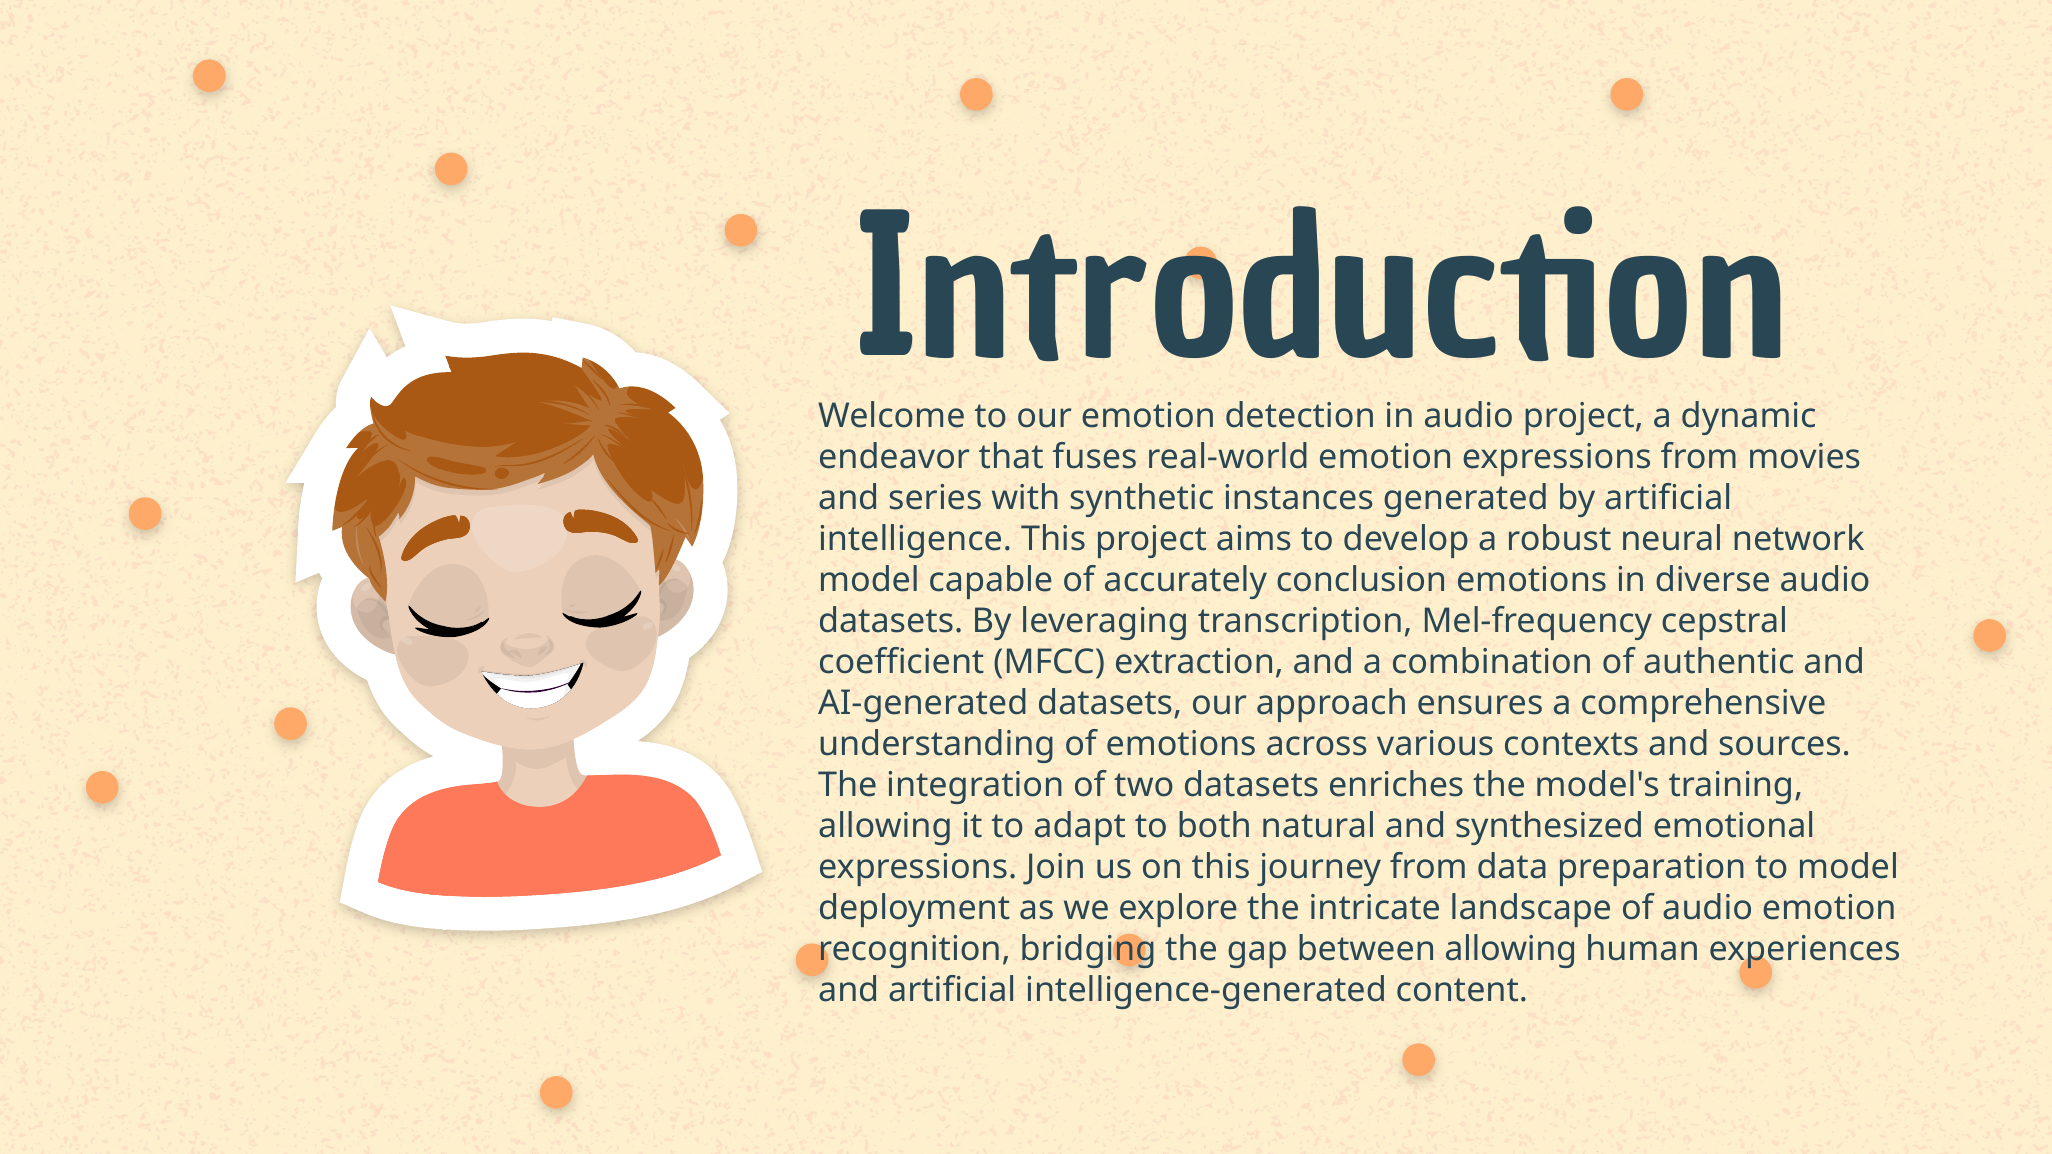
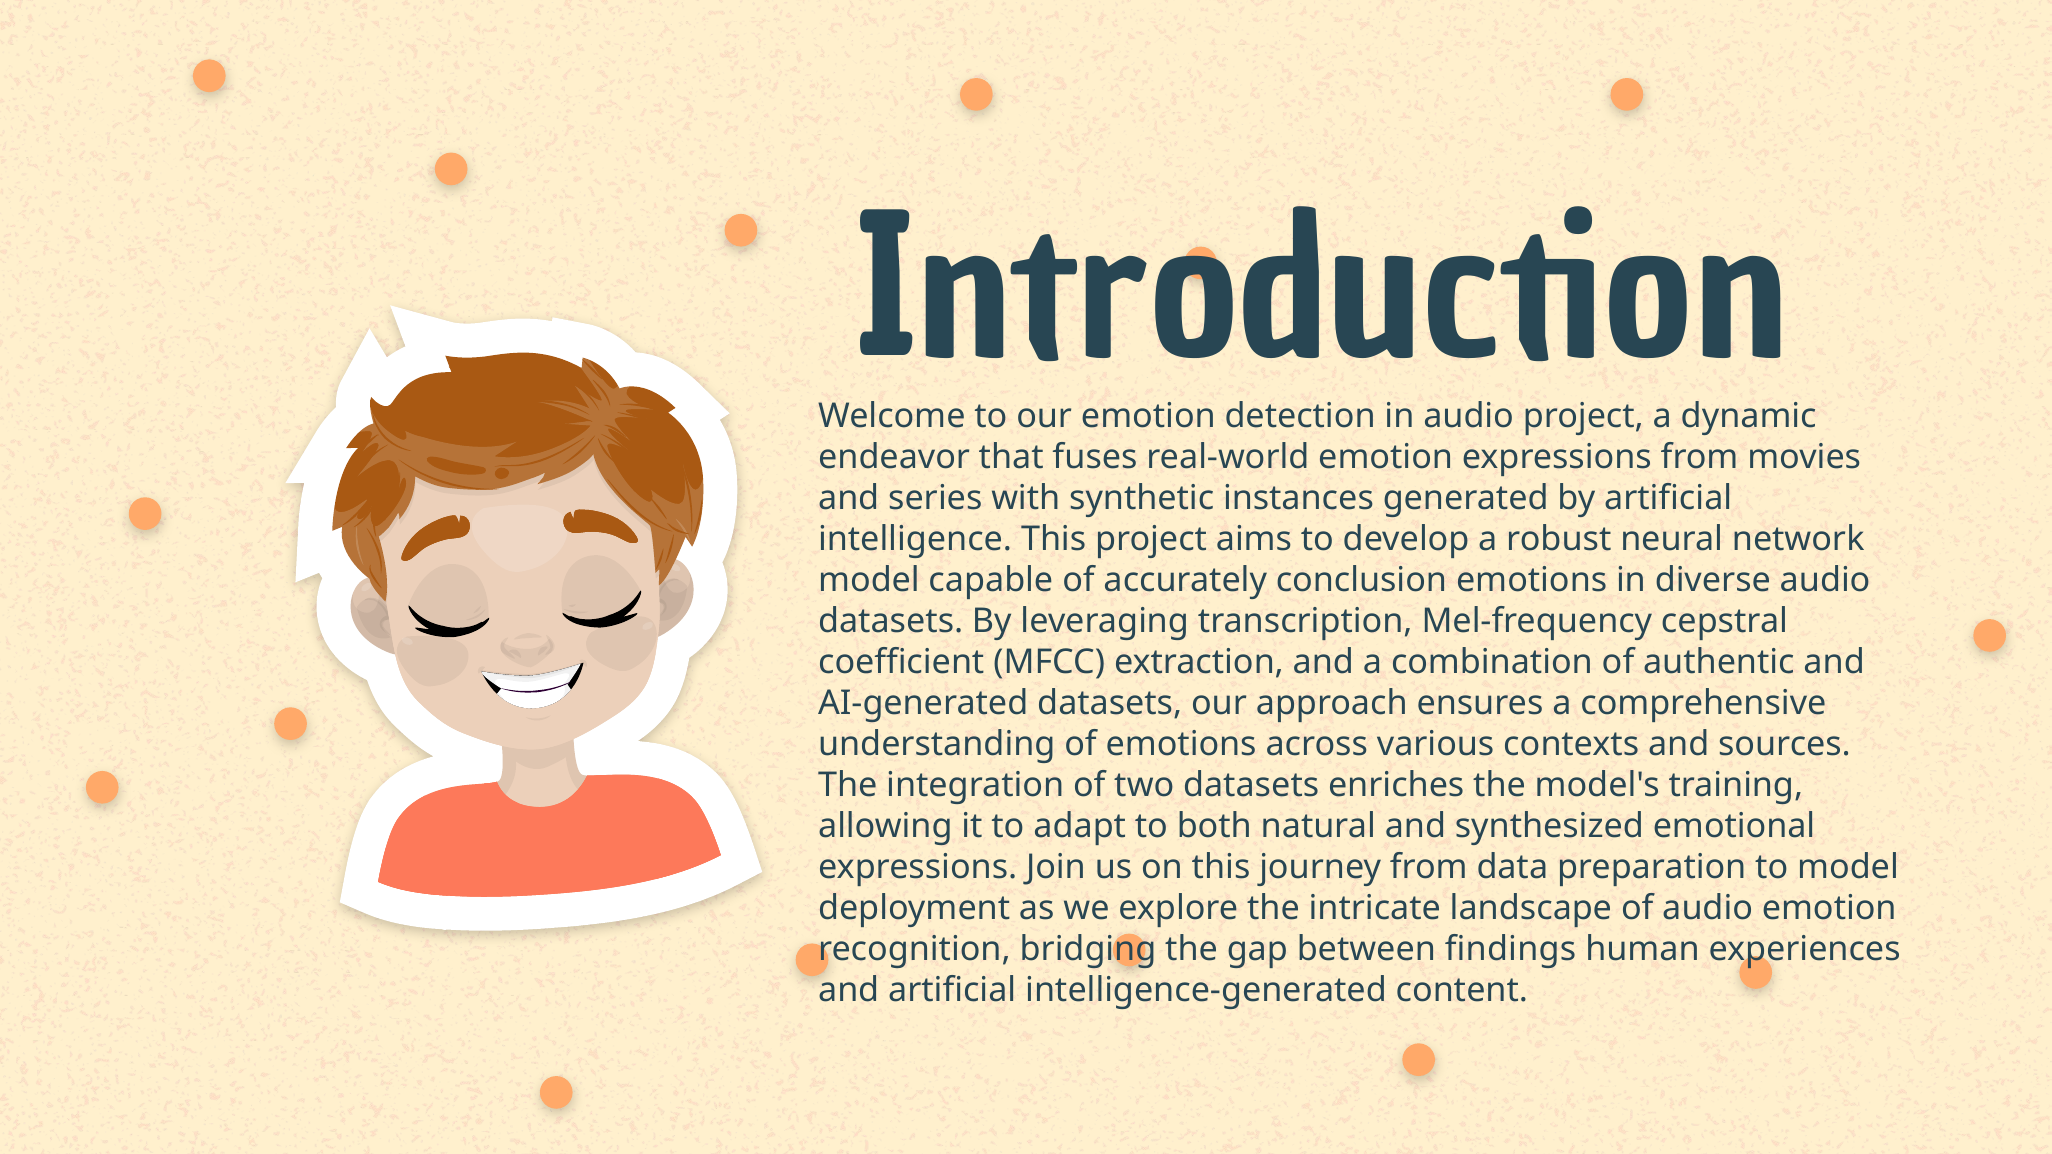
between allowing: allowing -> findings
